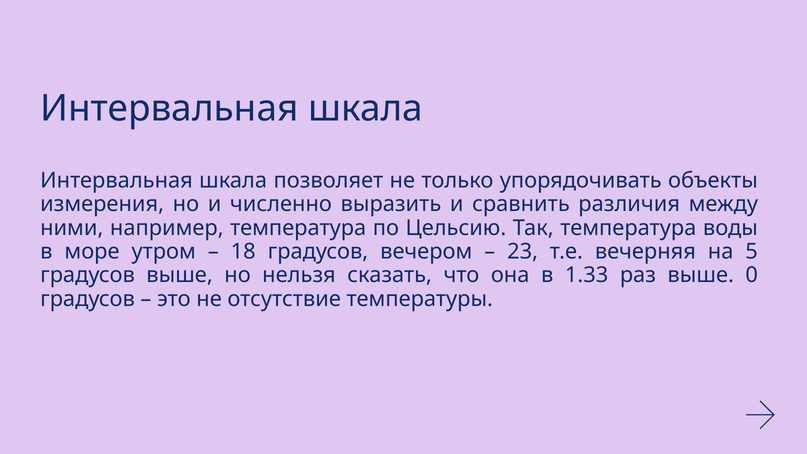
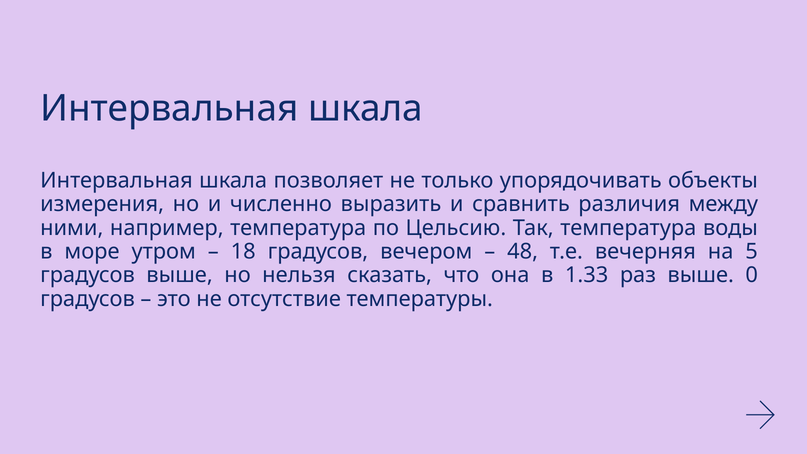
23: 23 -> 48
